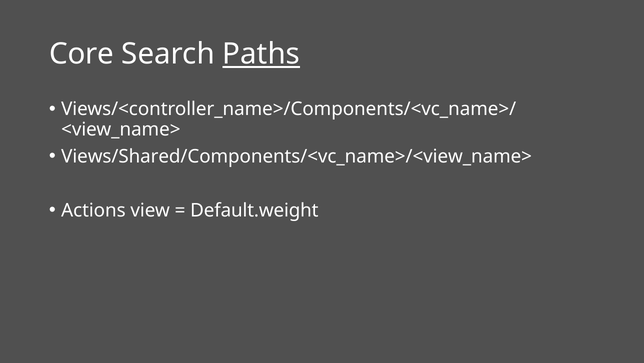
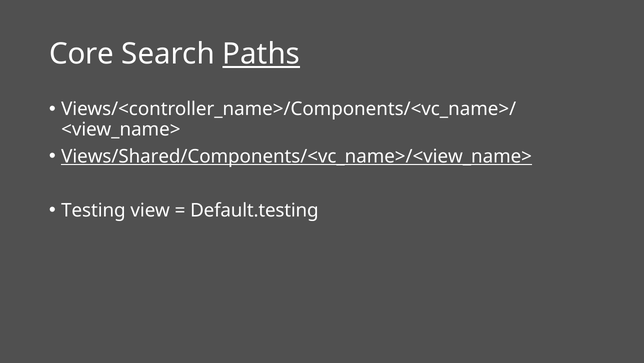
Views/Shared/Components/<vc_name>/<view_name> underline: none -> present
Actions: Actions -> Testing
Default.weight: Default.weight -> Default.testing
